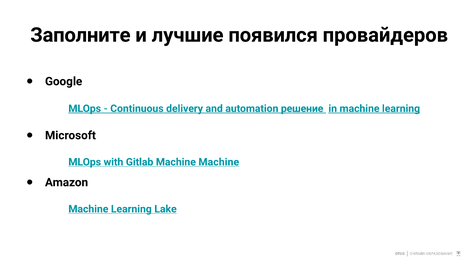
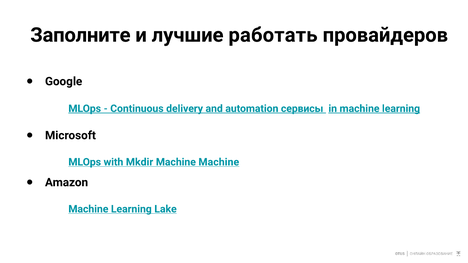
появился: появился -> работать
решение: решение -> сервисы
Gitlab: Gitlab -> Mkdir
